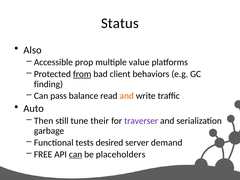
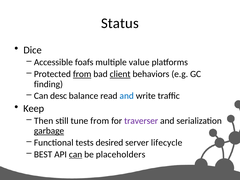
Also: Also -> Dice
prop: prop -> foafs
client underline: none -> present
pass: pass -> desc
and at (127, 96) colour: orange -> blue
Auto: Auto -> Keep
tune their: their -> from
garbage underline: none -> present
demand: demand -> lifecycle
FREE: FREE -> BEST
